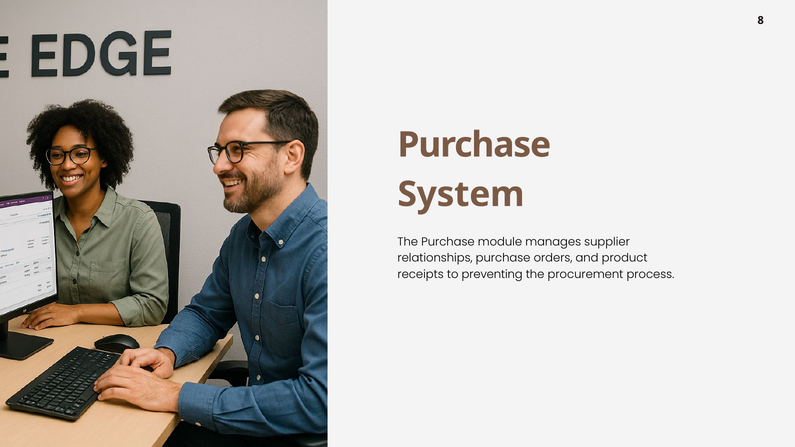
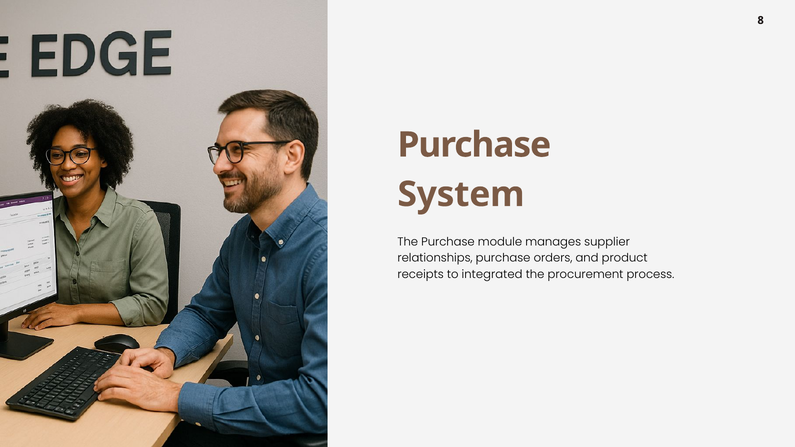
preventing: preventing -> integrated
